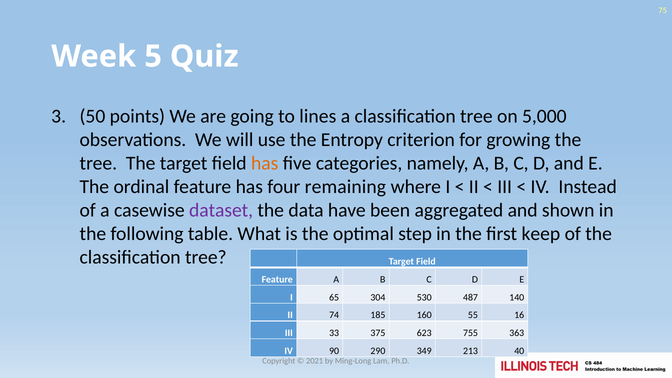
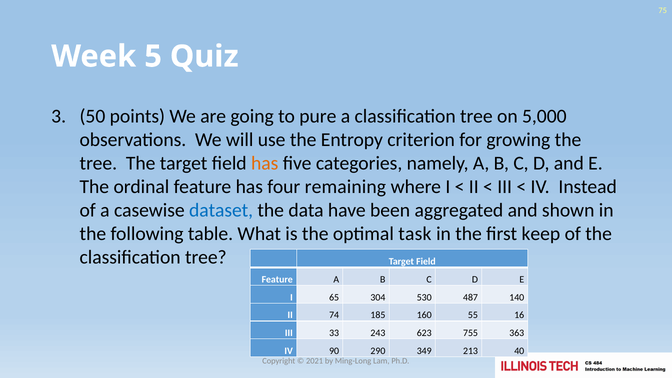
lines: lines -> pure
dataset colour: purple -> blue
step: step -> task
375: 375 -> 243
